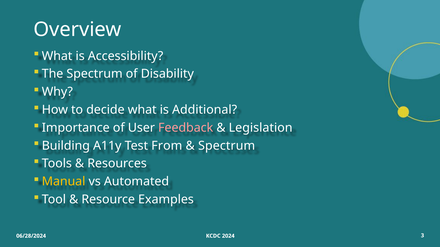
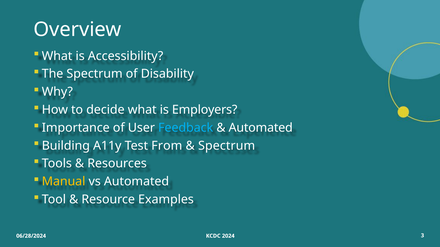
Additional: Additional -> Employers
Feedback colour: pink -> light blue
Legislation at (261, 128): Legislation -> Automated
